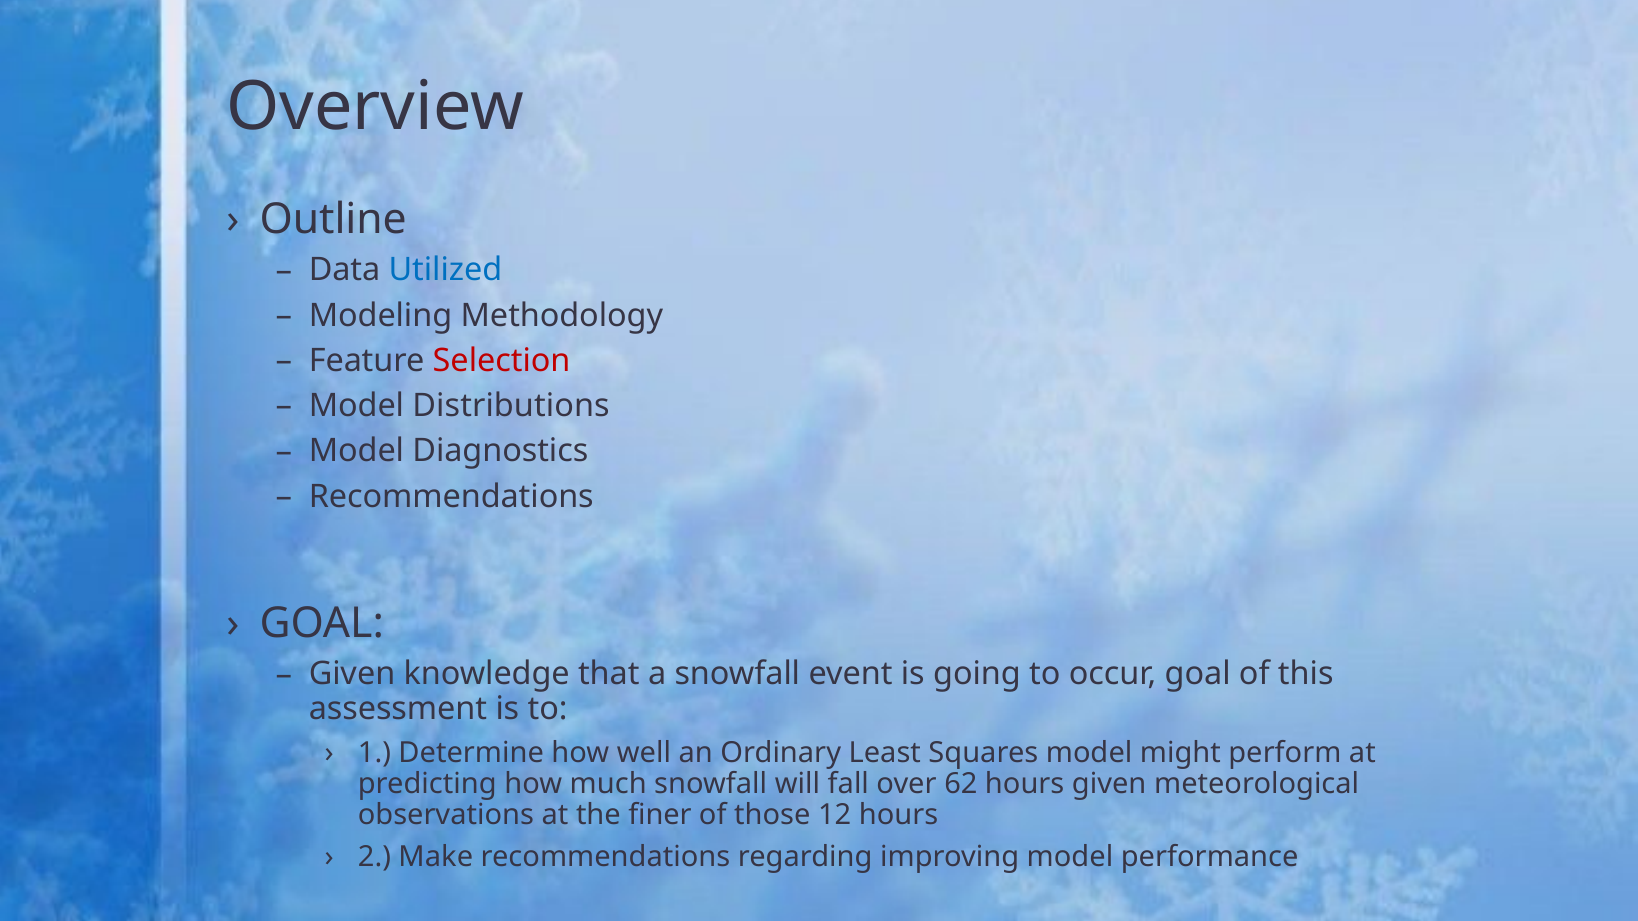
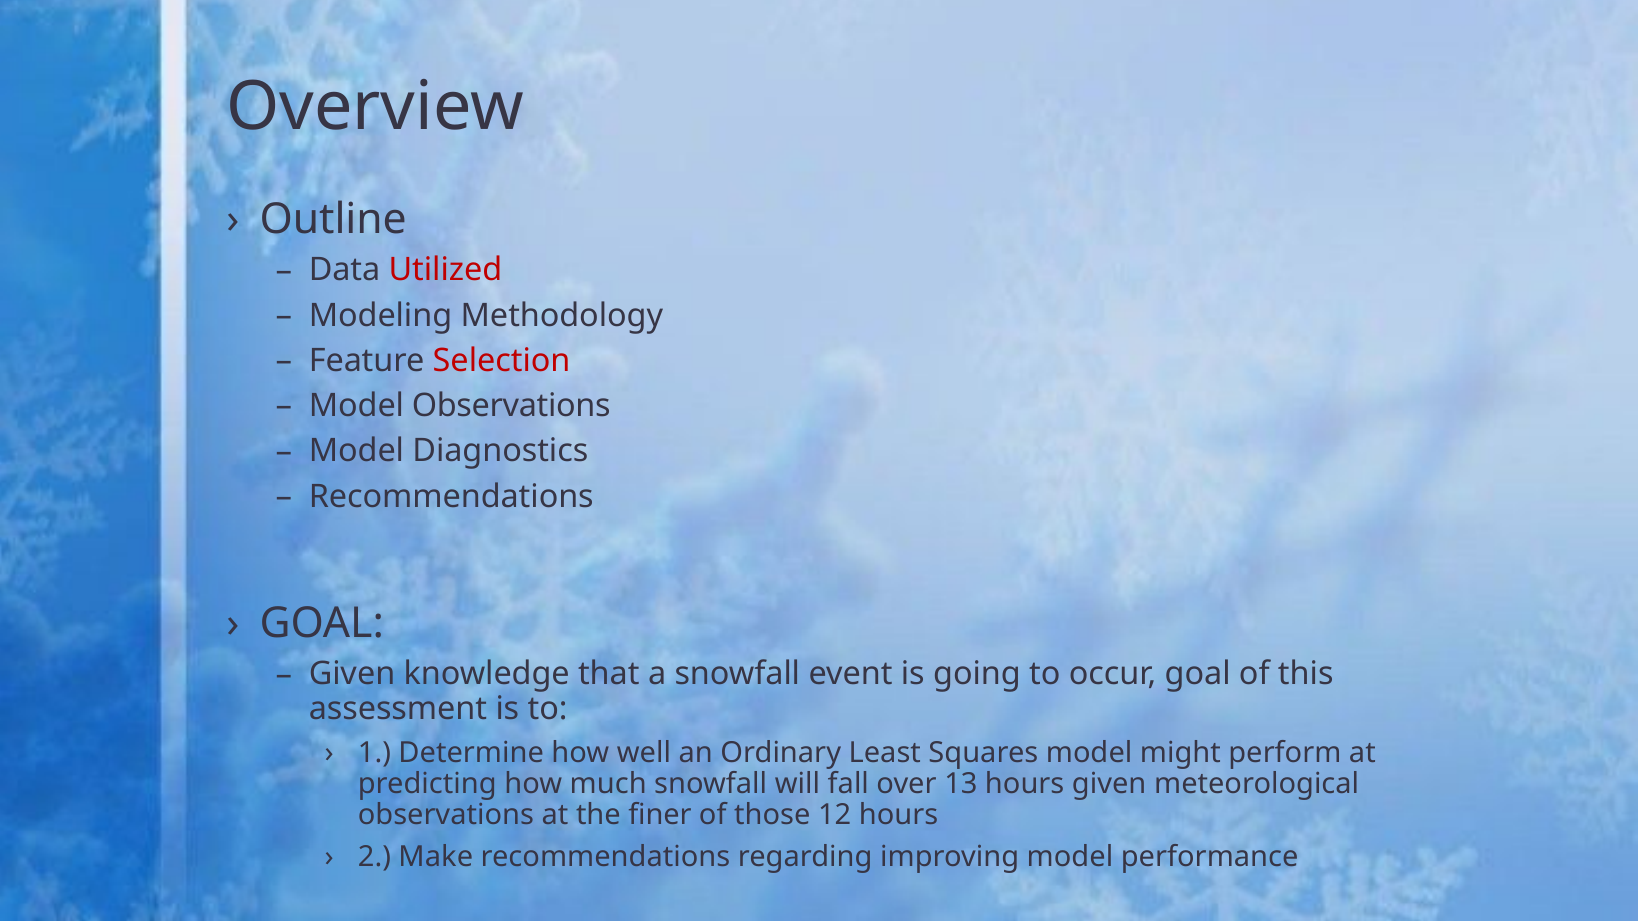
Utilized colour: blue -> red
Model Distributions: Distributions -> Observations
62: 62 -> 13
